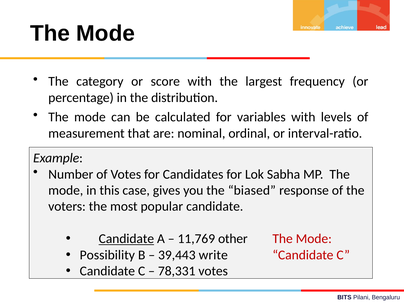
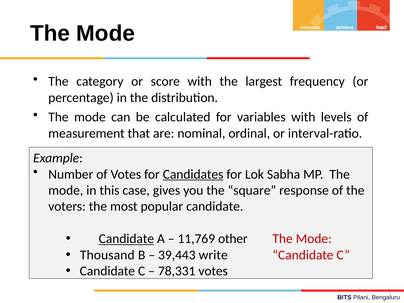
Candidates underline: none -> present
biased: biased -> square
Possibility: Possibility -> Thousand
